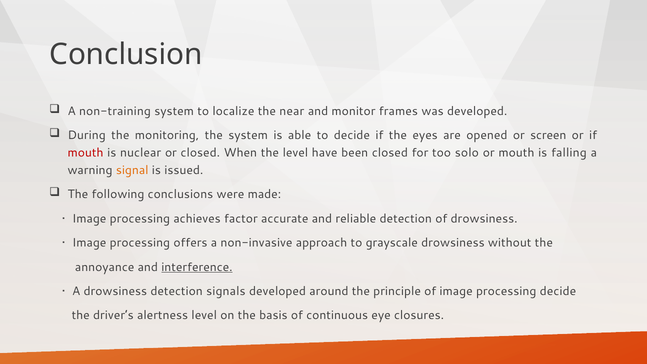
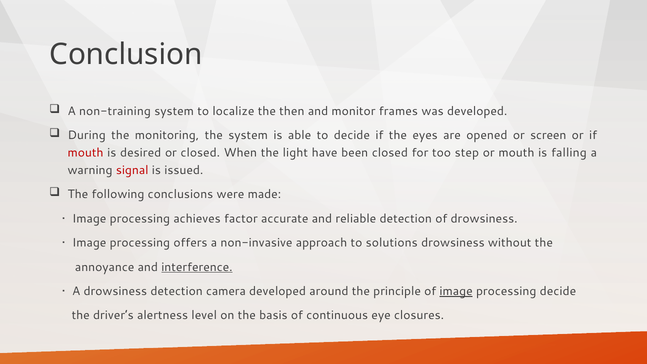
near: near -> then
nuclear: nuclear -> desired
the level: level -> light
solo: solo -> step
signal colour: orange -> red
grayscale: grayscale -> solutions
signals: signals -> camera
image at (456, 291) underline: none -> present
